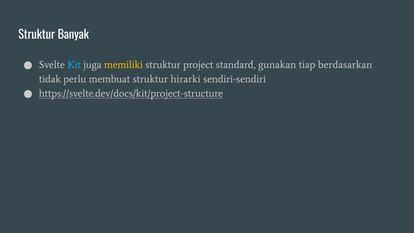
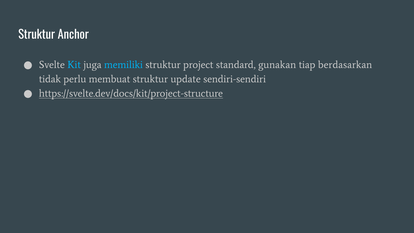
Banyak: Banyak -> Anchor
memiliki colour: yellow -> light blue
hirarki: hirarki -> update
